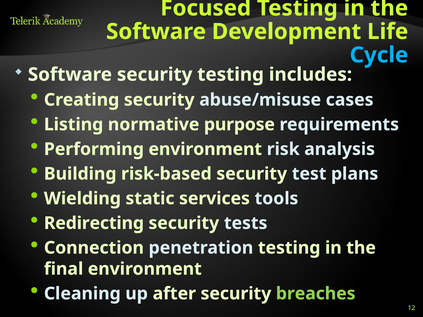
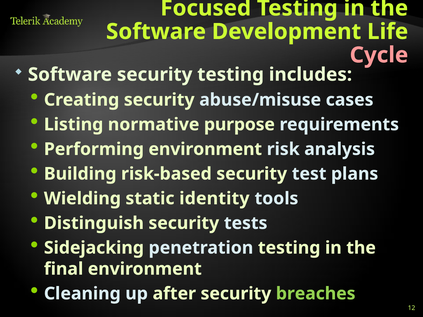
Cycle colour: light blue -> pink
services: services -> identity
Redirecting: Redirecting -> Distinguish
Connection: Connection -> Sidejacking
